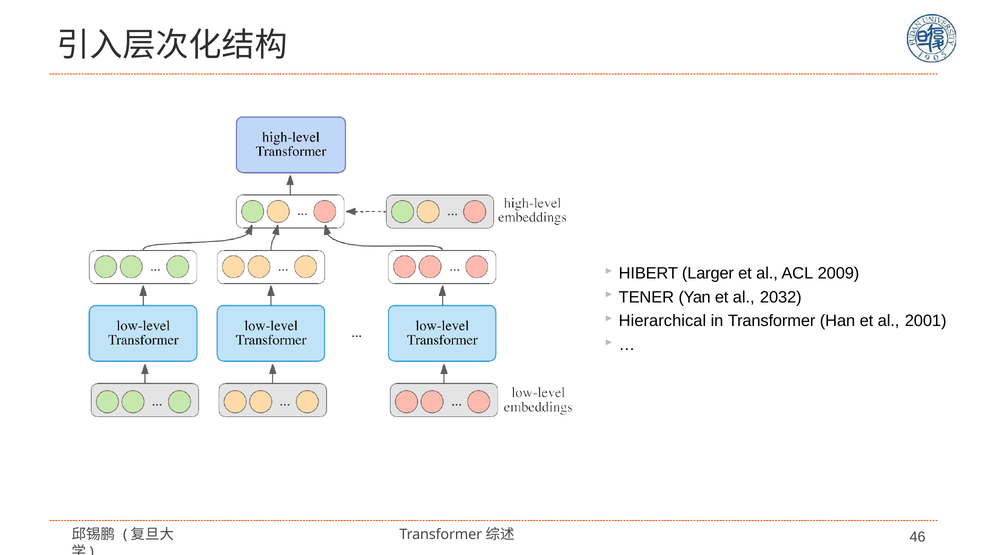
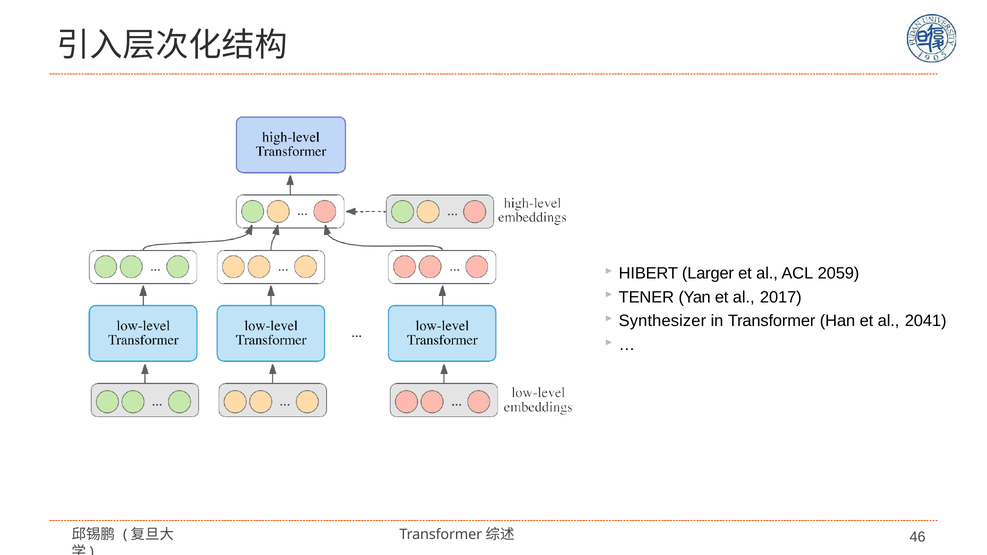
2009: 2009 -> 2059
2032: 2032 -> 2017
Hierarchical: Hierarchical -> Synthesizer
2001: 2001 -> 2041
